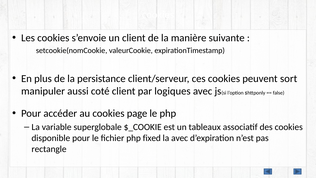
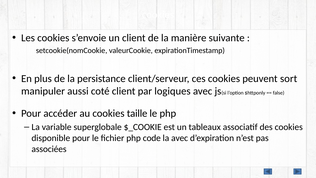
page: page -> taille
fixed: fixed -> code
rectangle: rectangle -> associées
